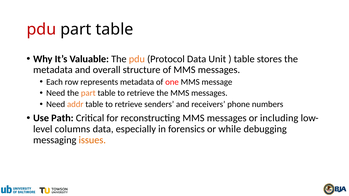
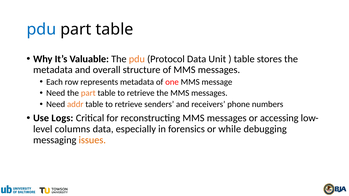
pdu at (41, 29) colour: red -> blue
Path: Path -> Logs
including: including -> accessing
